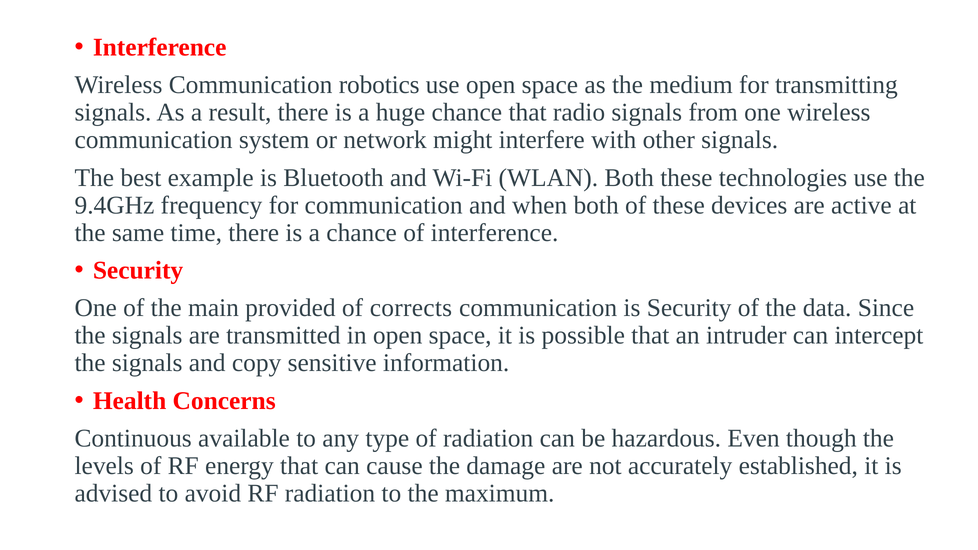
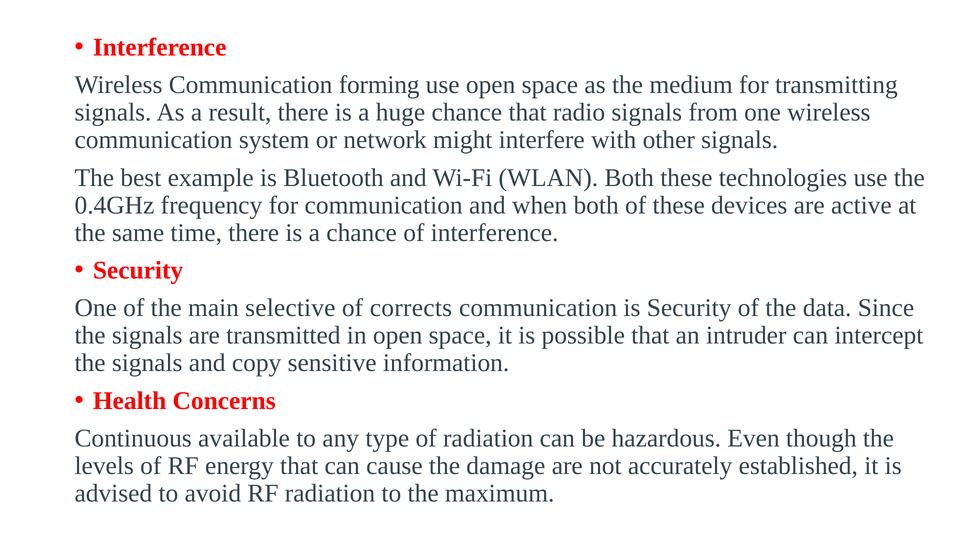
robotics: robotics -> forming
9.4GHz: 9.4GHz -> 0.4GHz
provided: provided -> selective
